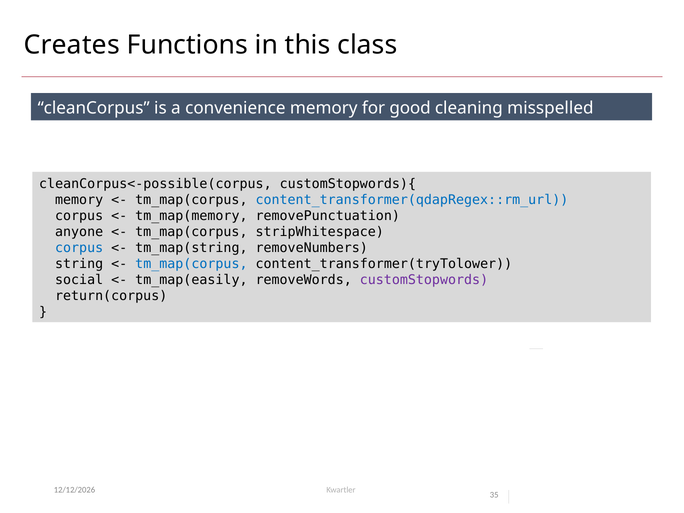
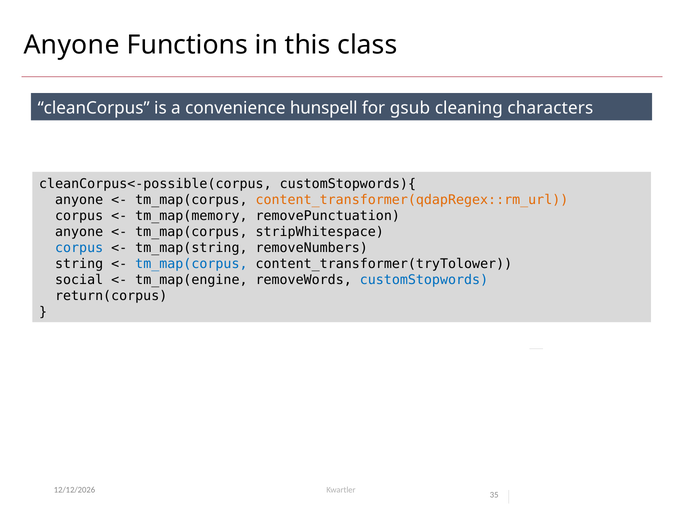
Creates at (72, 45): Creates -> Anyone
convenience memory: memory -> hunspell
good: good -> gsub
misspelled: misspelled -> characters
memory at (79, 200): memory -> anyone
content_transformer(qdapRegex::rm_url colour: blue -> orange
tm_map(easily: tm_map(easily -> tm_map(engine
customStopwords colour: purple -> blue
